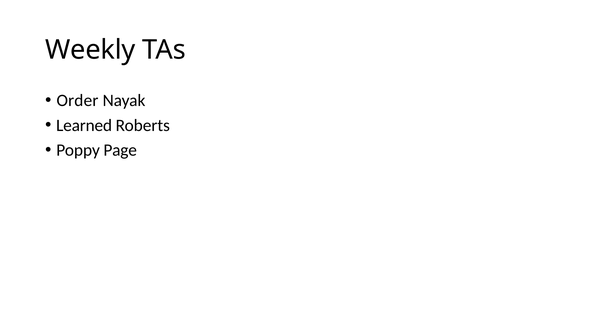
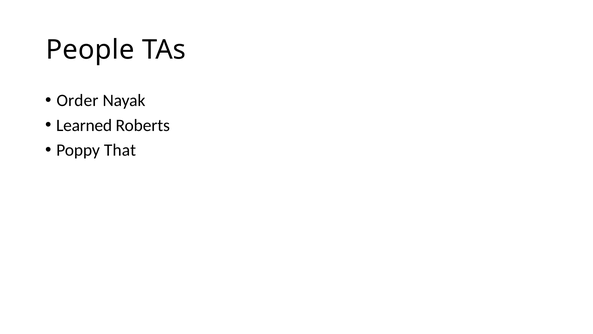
Weekly: Weekly -> People
Page: Page -> That
